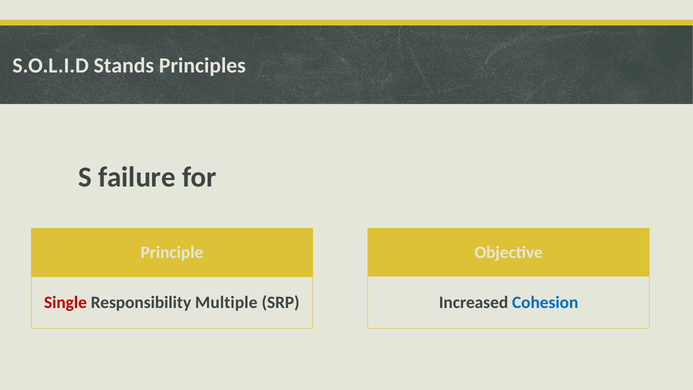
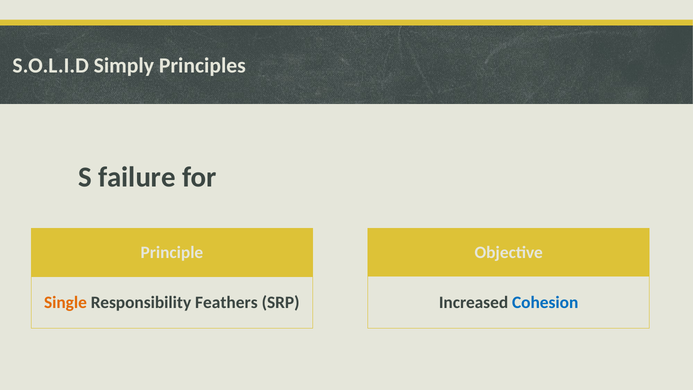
Stands: Stands -> Simply
Single colour: red -> orange
Multiple: Multiple -> Feathers
